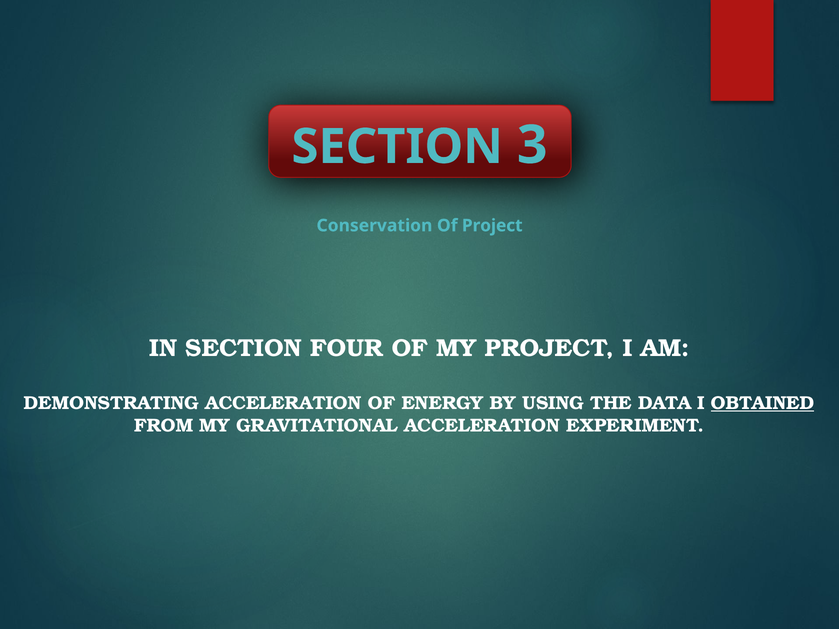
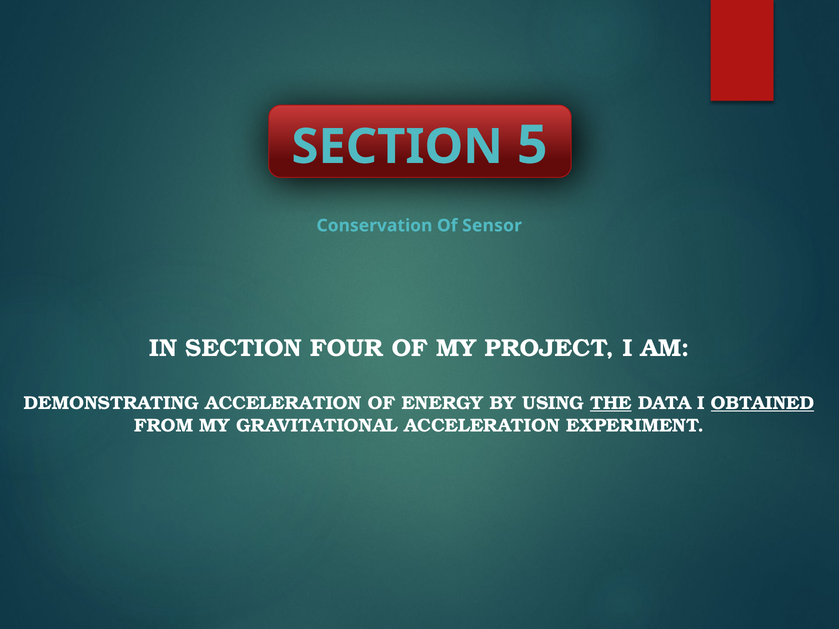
3: 3 -> 5
Of Project: Project -> Sensor
THE underline: none -> present
